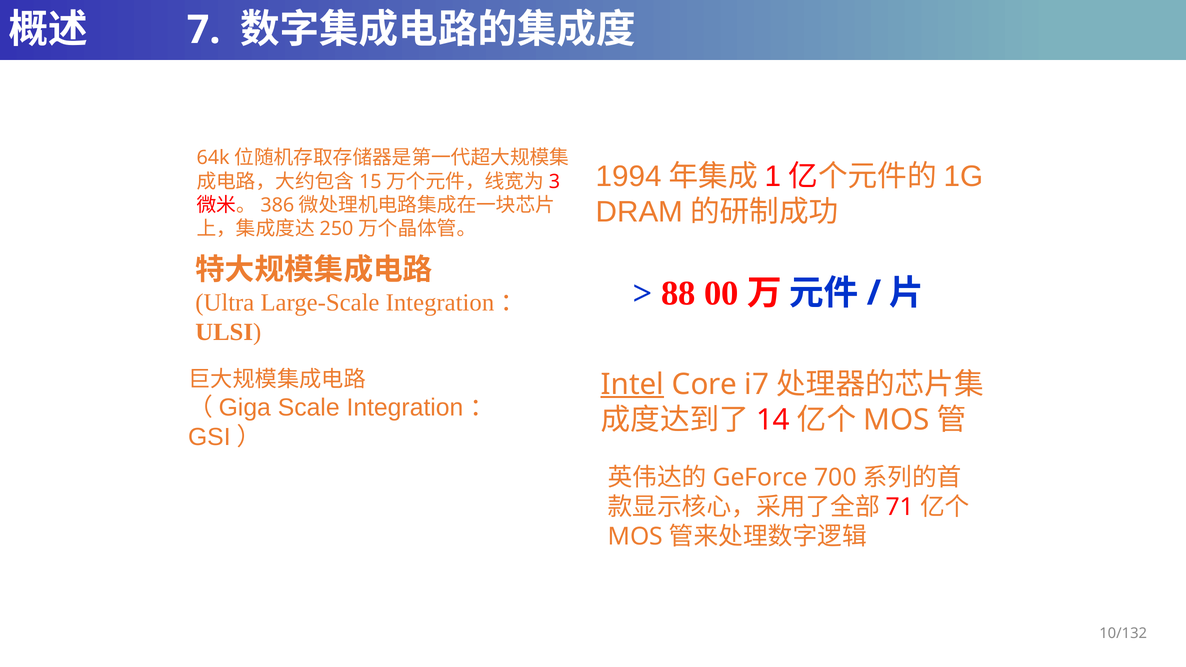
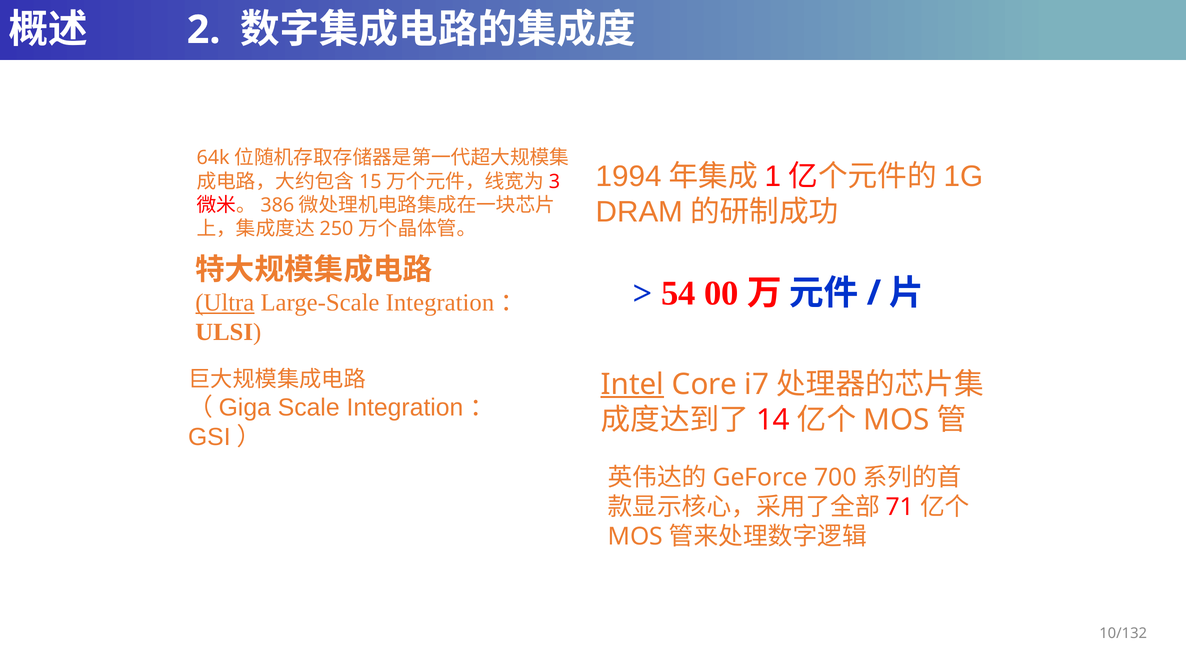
7: 7 -> 2
88: 88 -> 54
Ultra underline: none -> present
